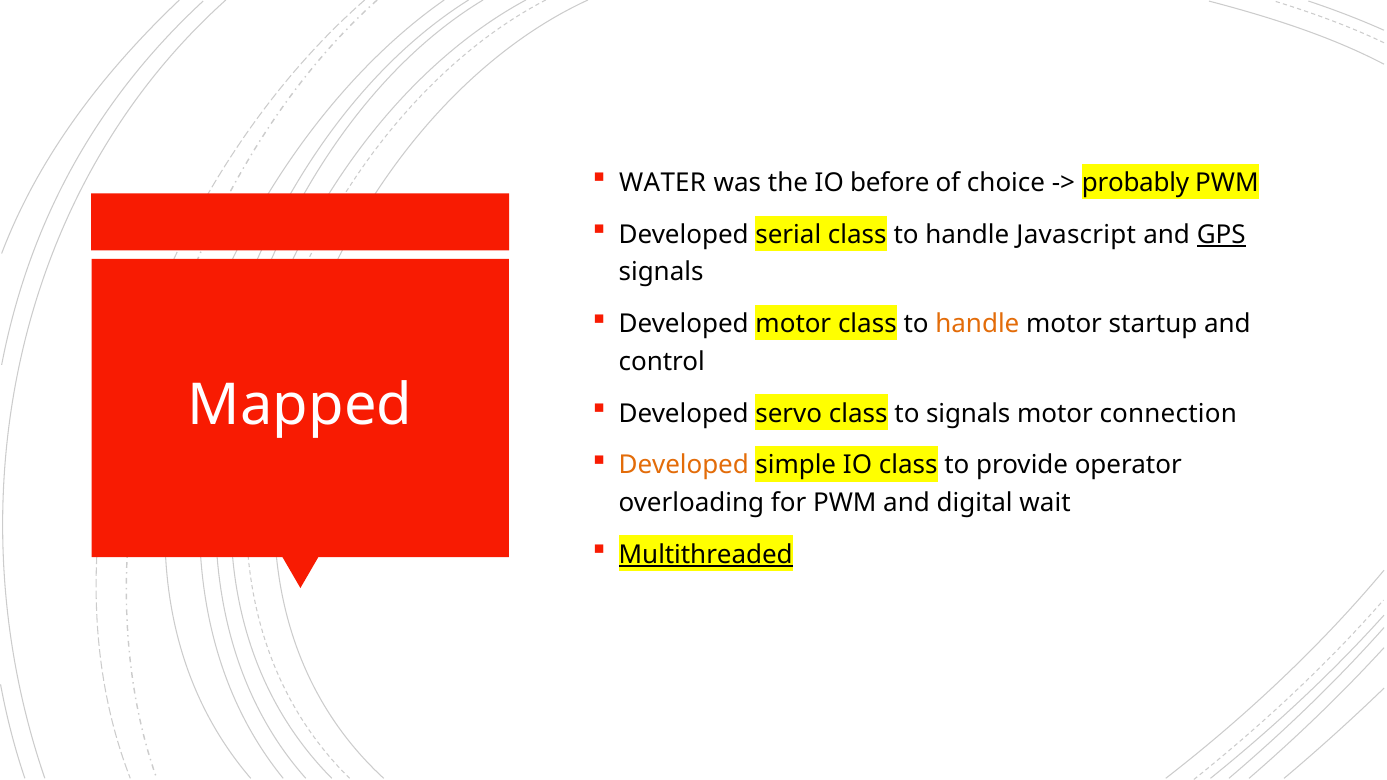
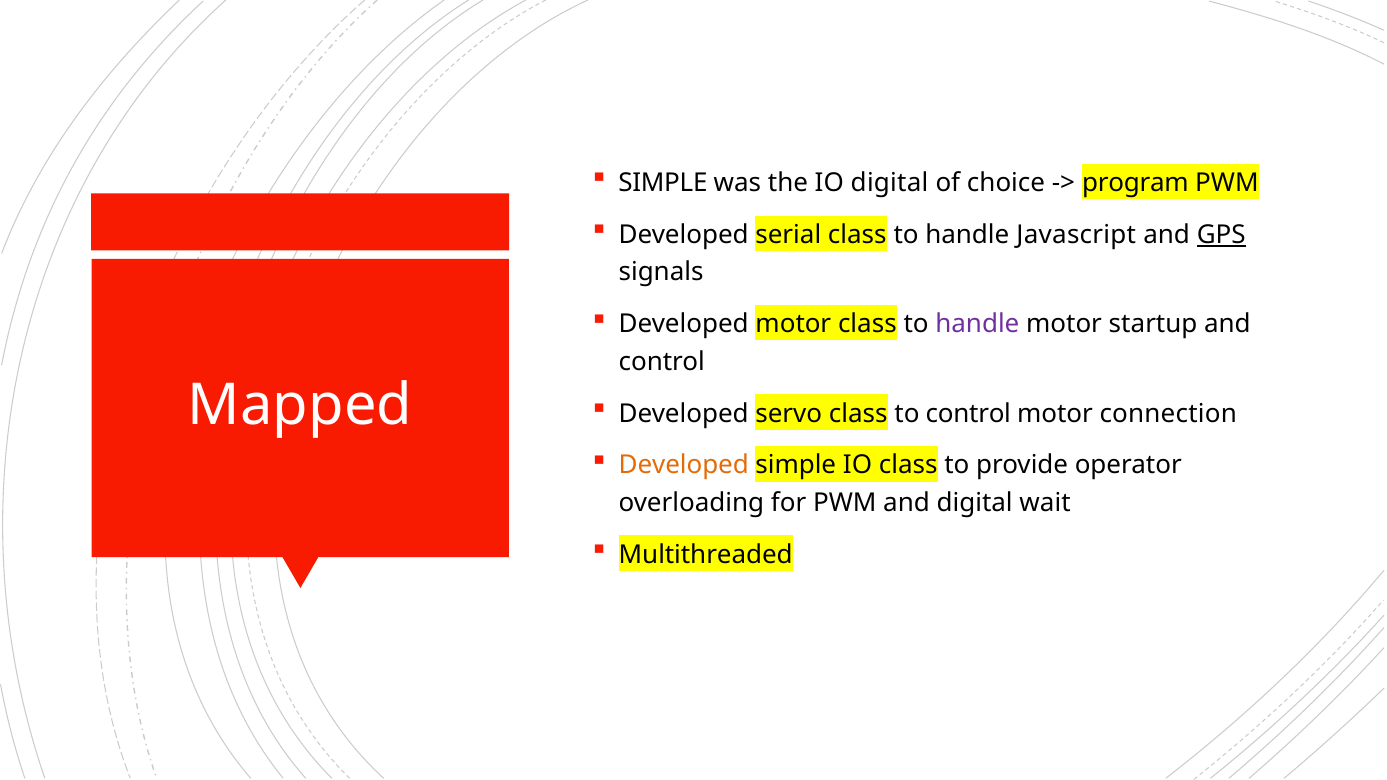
WATER at (663, 183): WATER -> SIMPLE
IO before: before -> digital
probably: probably -> program
handle at (977, 324) colour: orange -> purple
to signals: signals -> control
Multithreaded underline: present -> none
